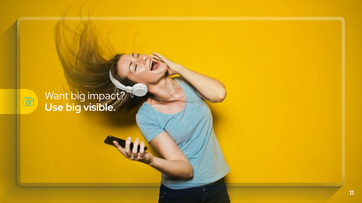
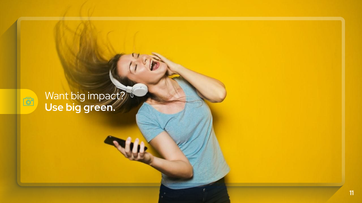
visible: visible -> green
